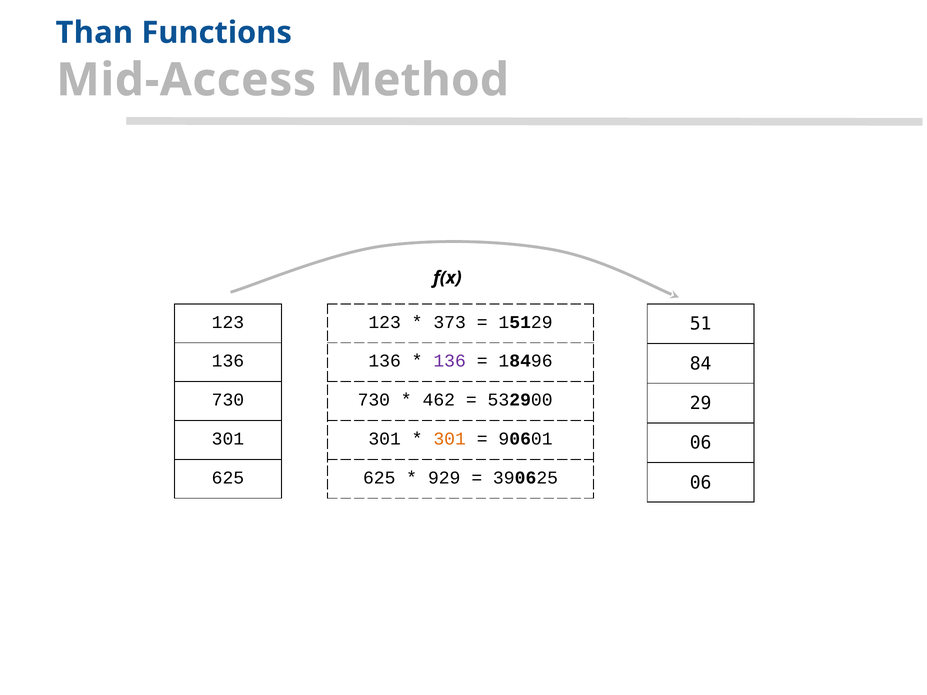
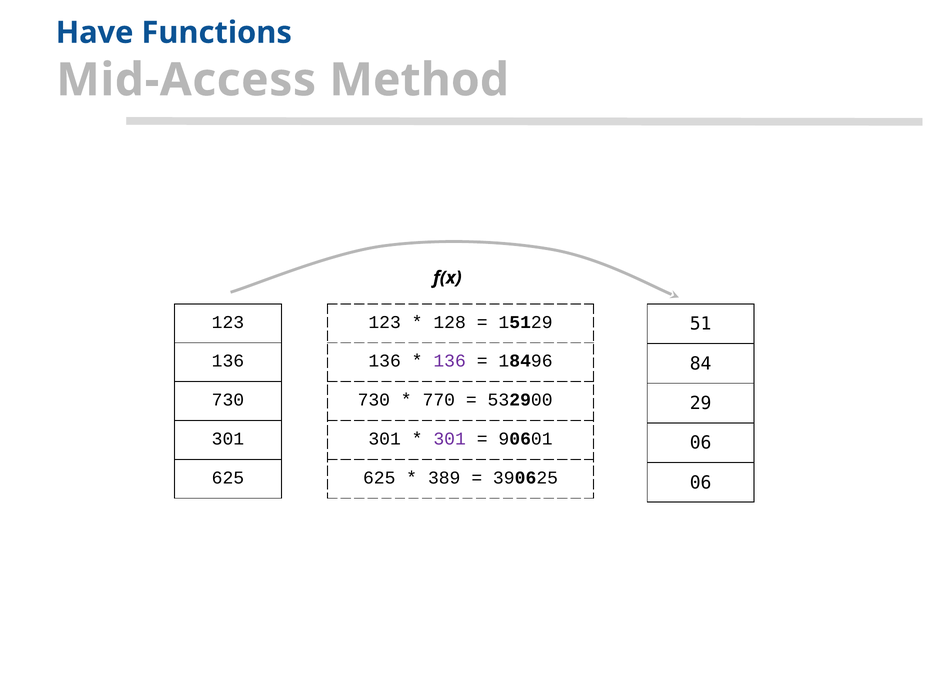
Than: Than -> Have
373: 373 -> 128
462: 462 -> 770
301 at (450, 439) colour: orange -> purple
929: 929 -> 389
